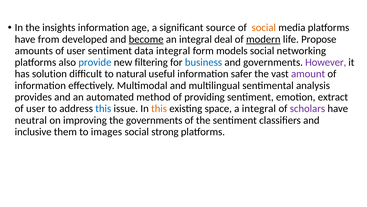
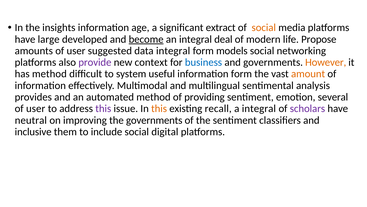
source: source -> extract
from: from -> large
modern underline: present -> none
user sentiment: sentiment -> suggested
provide colour: blue -> purple
filtering: filtering -> context
However colour: purple -> orange
has solution: solution -> method
natural: natural -> system
information safer: safer -> form
amount colour: purple -> orange
extract: extract -> several
this at (103, 108) colour: blue -> purple
space: space -> recall
images: images -> include
strong: strong -> digital
